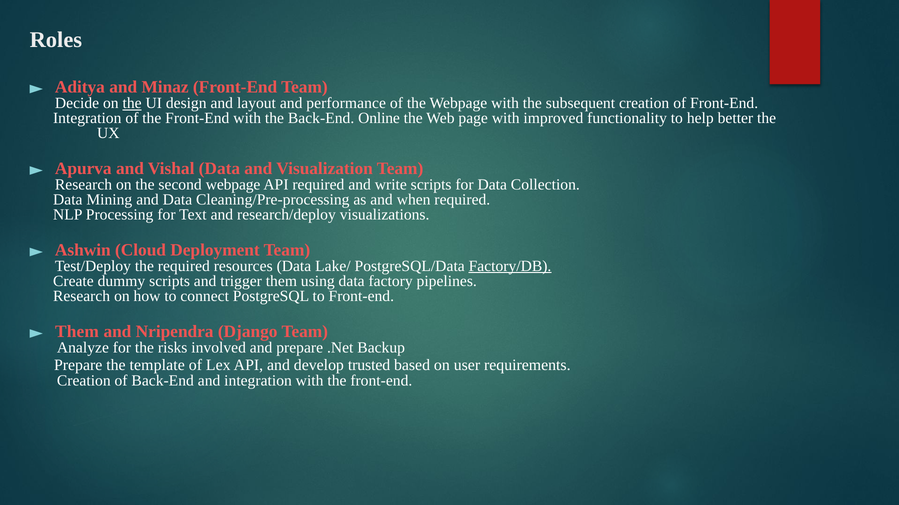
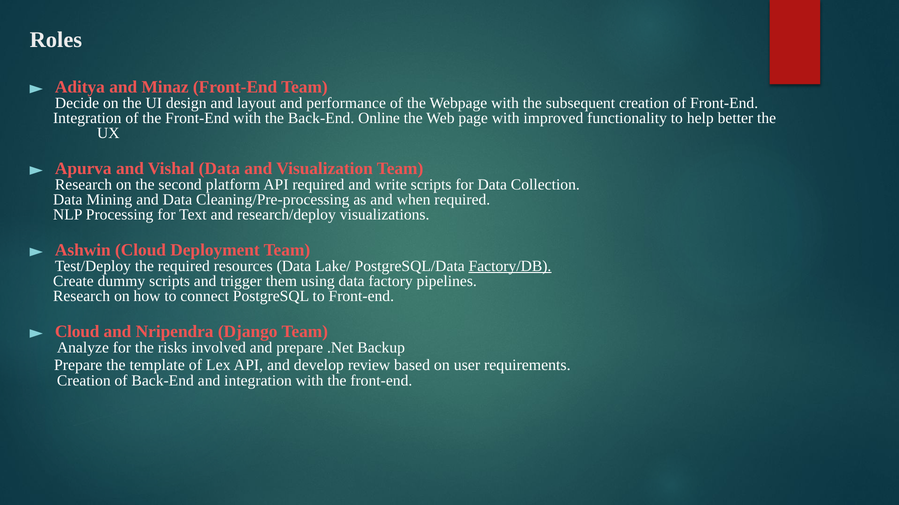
the at (132, 103) underline: present -> none
second webpage: webpage -> platform
Them at (77, 332): Them -> Cloud
trusted: trusted -> review
